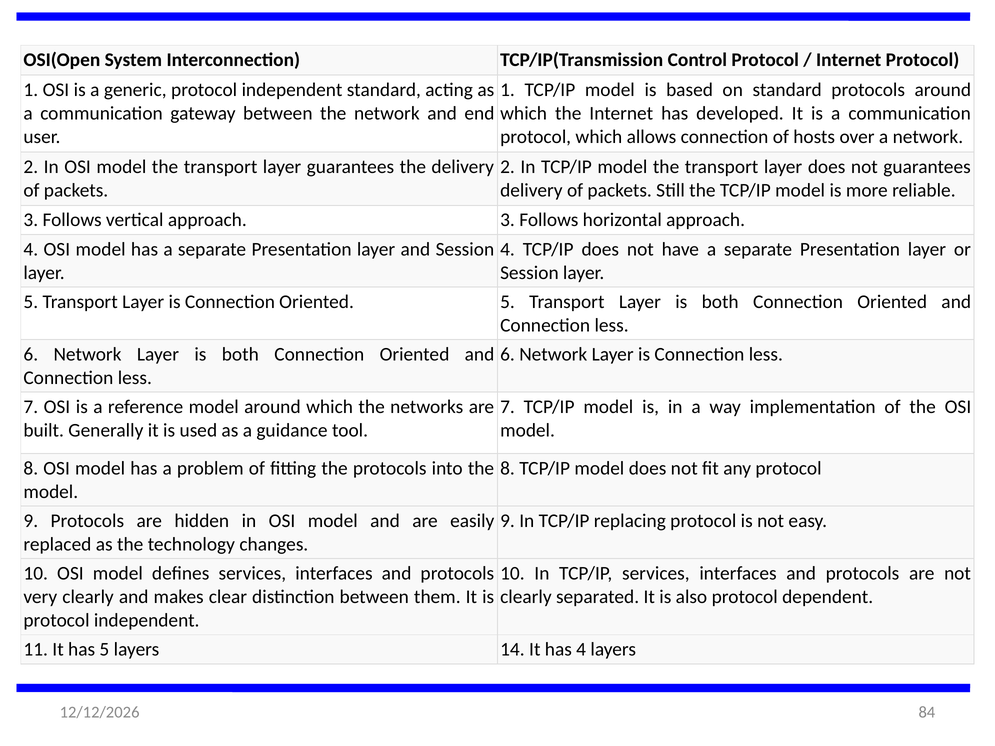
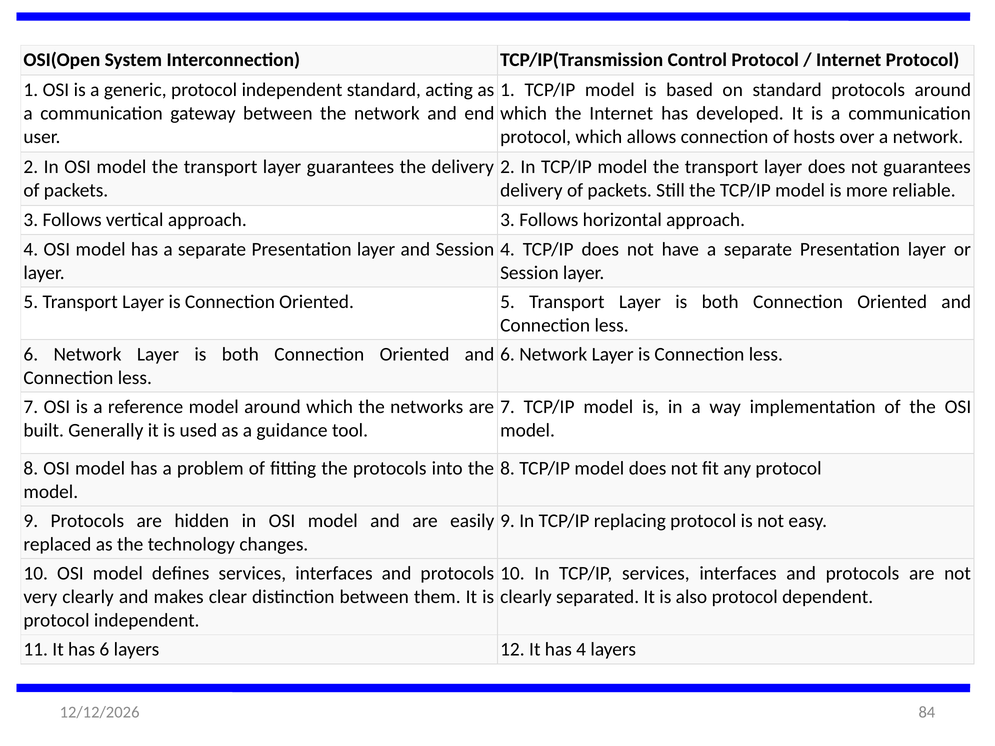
has 5: 5 -> 6
14: 14 -> 12
